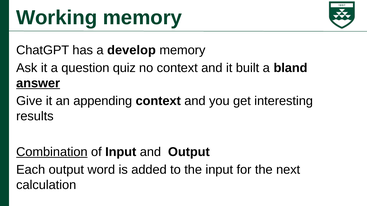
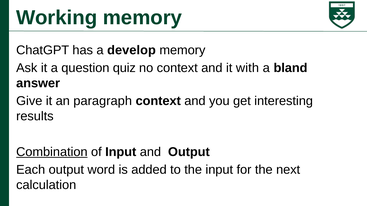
built: built -> with
answer underline: present -> none
appending: appending -> paragraph
